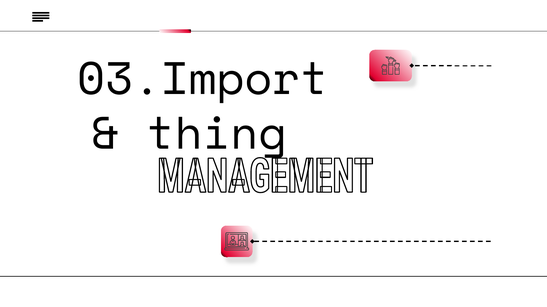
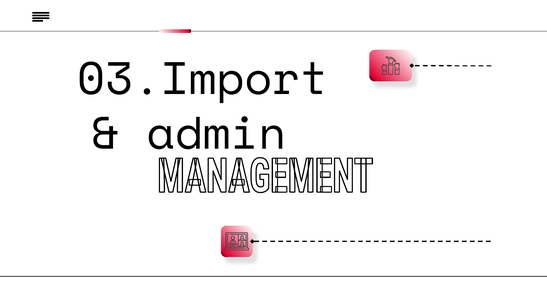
thing: thing -> admin
